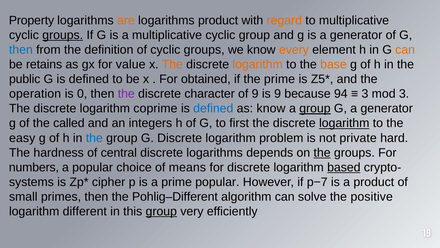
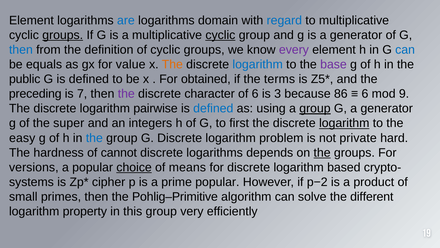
Property at (32, 20): Property -> Element
are colour: orange -> blue
logarithms product: product -> domain
regard colour: orange -> blue
cyclic at (220, 35) underline: none -> present
every colour: orange -> purple
can at (405, 50) colour: orange -> blue
retains: retains -> equals
logarithm at (258, 64) colour: orange -> blue
base colour: orange -> purple
the prime: prime -> terms
operation: operation -> preceding
0: 0 -> 7
of 9: 9 -> 6
is 9: 9 -> 3
94: 94 -> 86
3 at (365, 94): 3 -> 6
mod 3: 3 -> 9
coprime: coprime -> pairwise
as know: know -> using
called: called -> super
central: central -> cannot
numbers: numbers -> versions
choice underline: none -> present
based underline: present -> none
p−7: p−7 -> p−2
Pohlig–Different: Pohlig–Different -> Pohlig–Primitive
positive: positive -> different
different: different -> property
group at (161, 211) underline: present -> none
